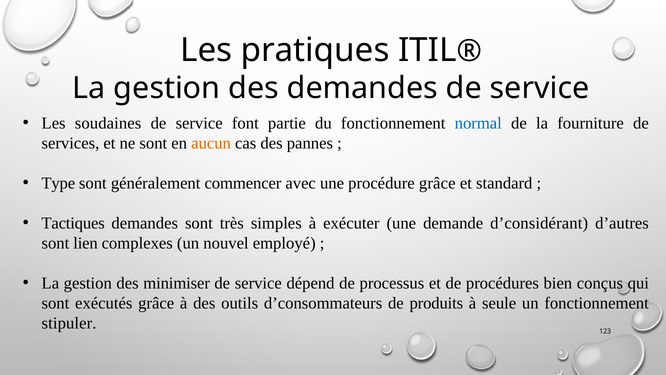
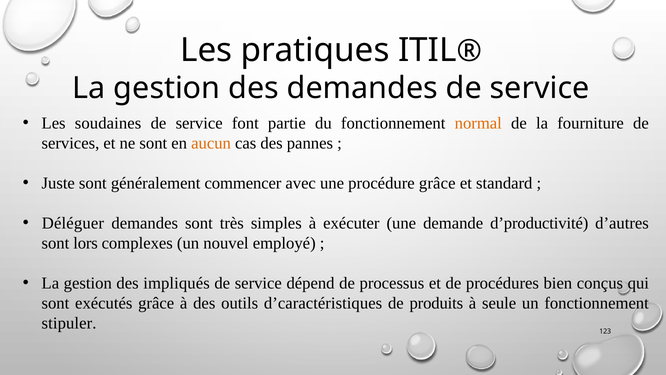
normal colour: blue -> orange
Type: Type -> Juste
Tactiques: Tactiques -> Déléguer
d’considérant: d’considérant -> d’productivité
lien: lien -> lors
minimiser: minimiser -> impliqués
d’consommateurs: d’consommateurs -> d’caractéristiques
